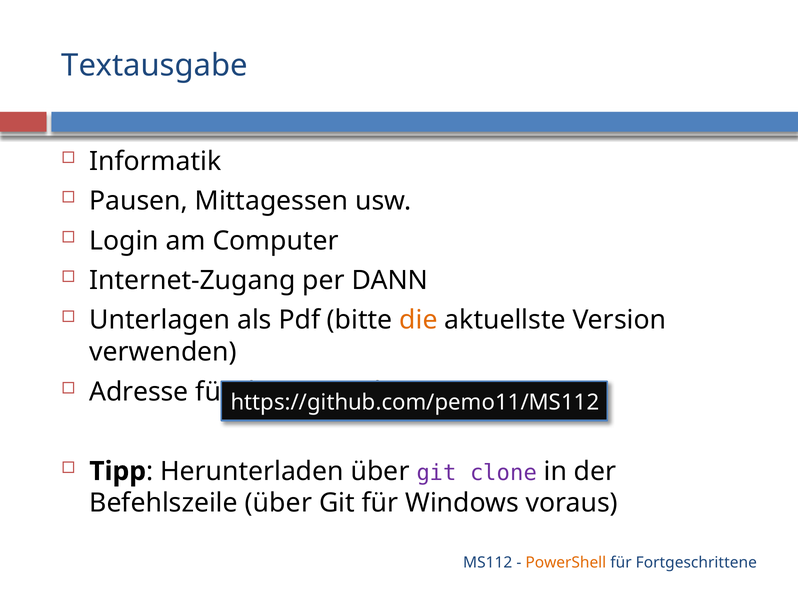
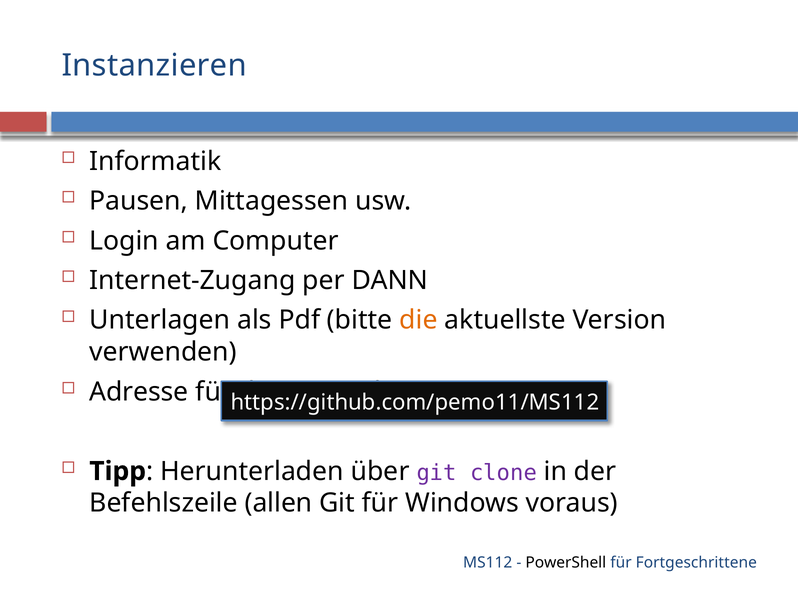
Textausgabe: Textausgabe -> Instanzieren
Befehlszeile über: über -> allen
PowerShell colour: orange -> black
